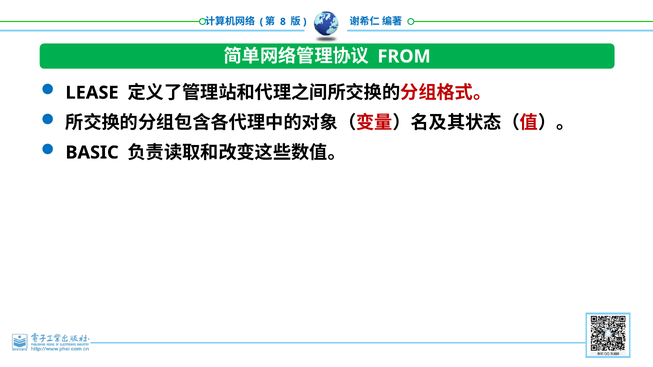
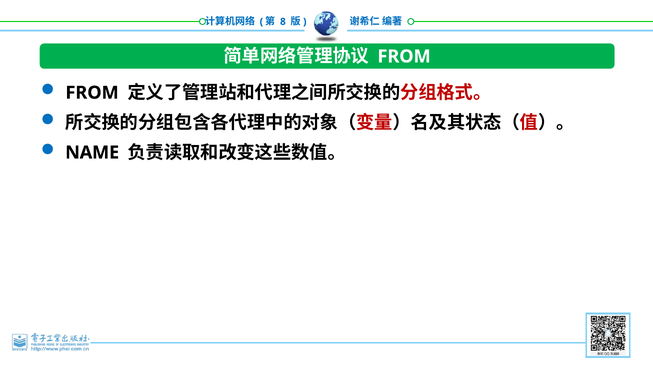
LEASE at (92, 93): LEASE -> FROM
BASIC: BASIC -> NAME
